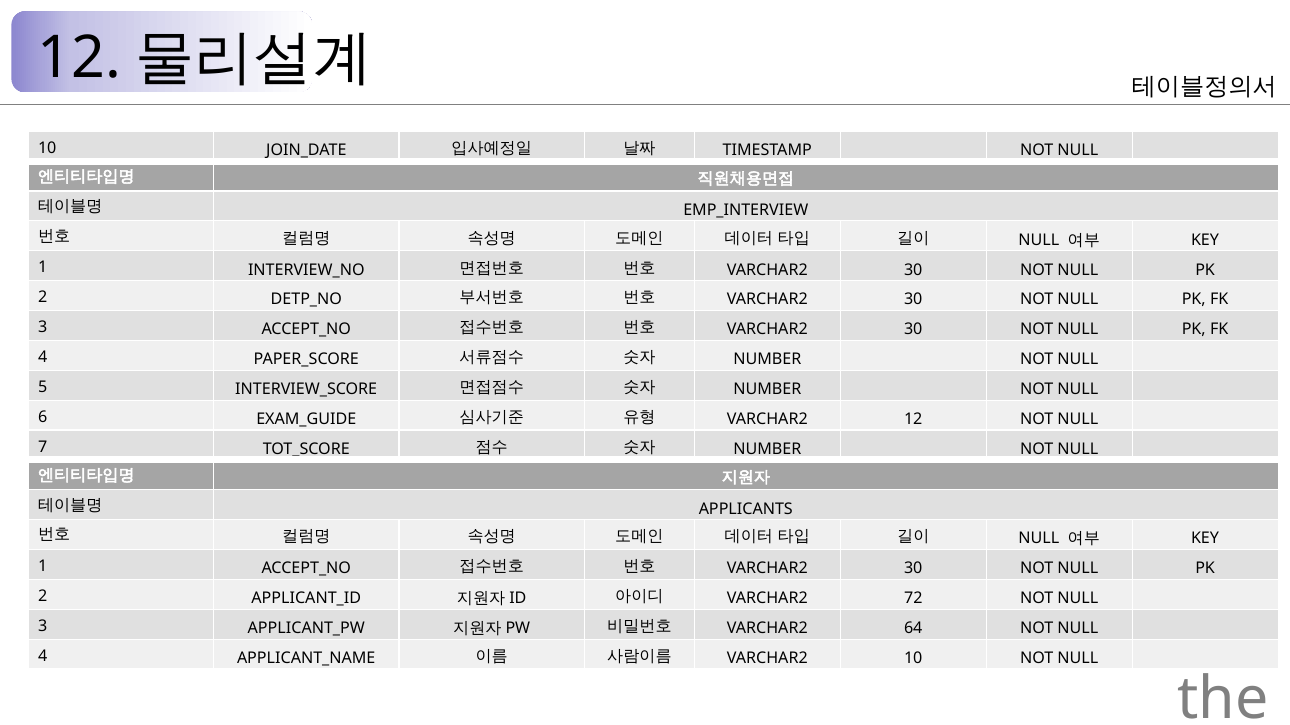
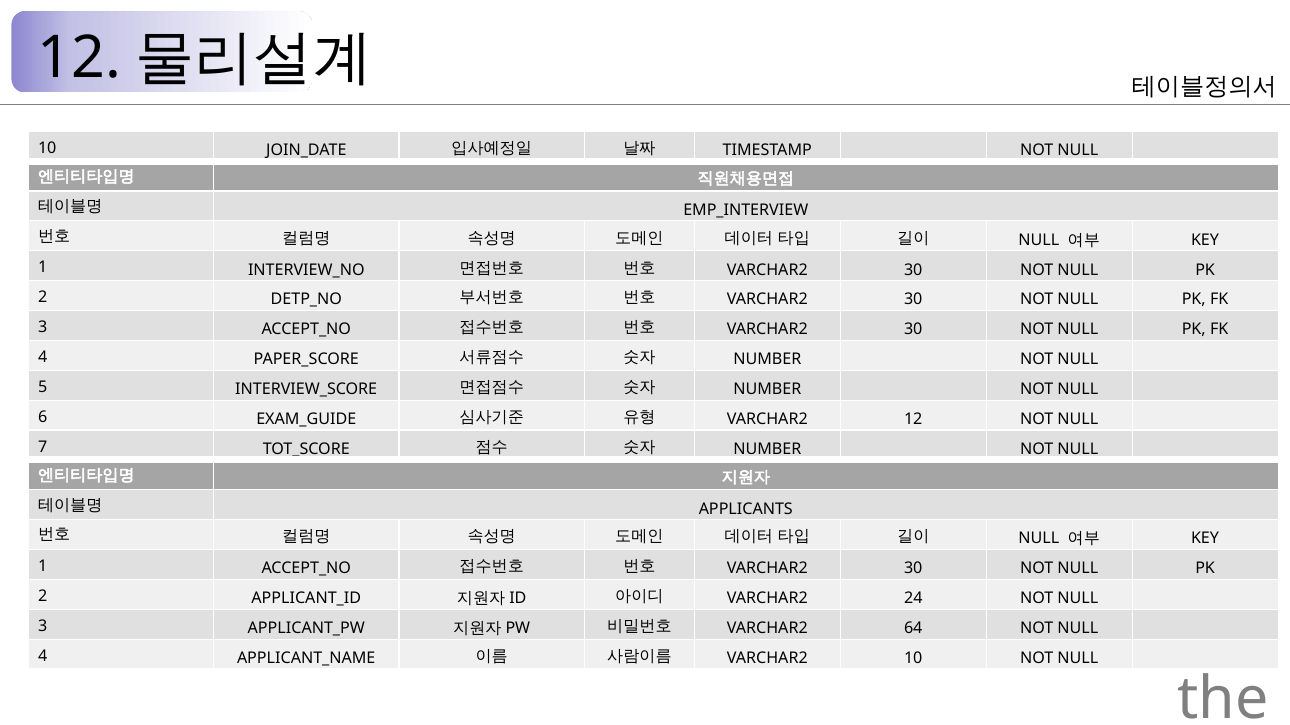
72: 72 -> 24
